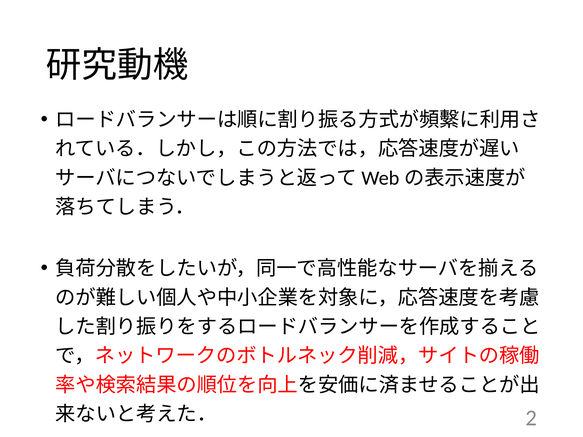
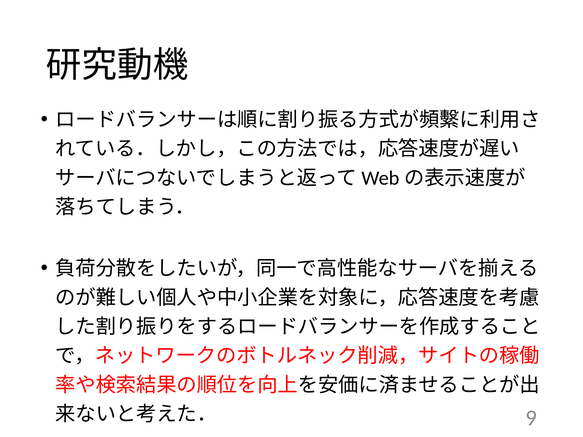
2: 2 -> 9
